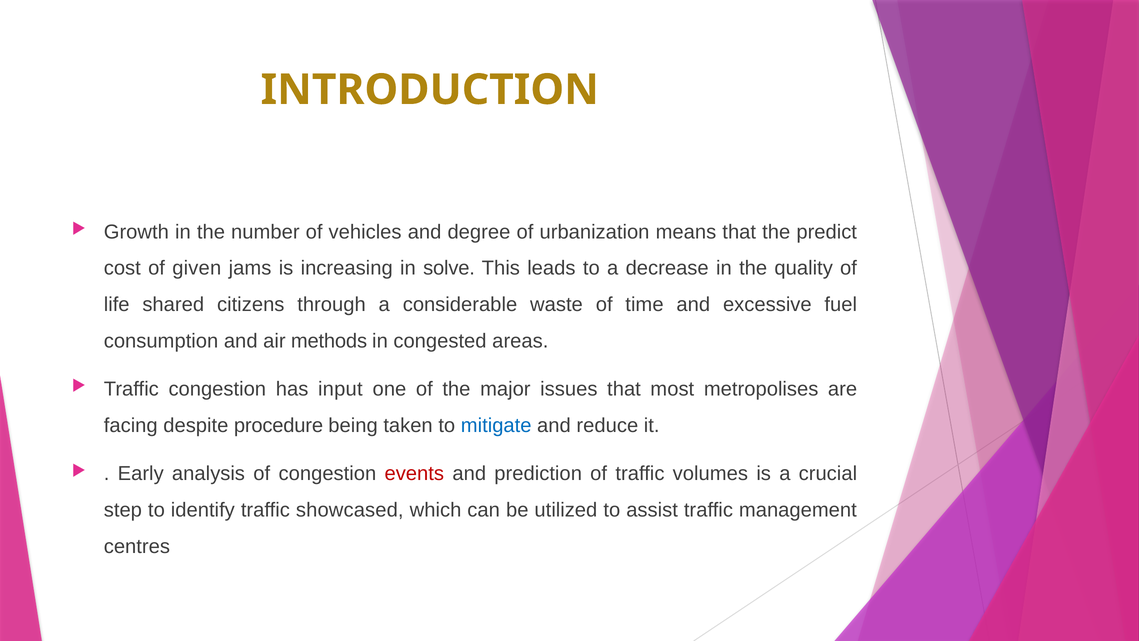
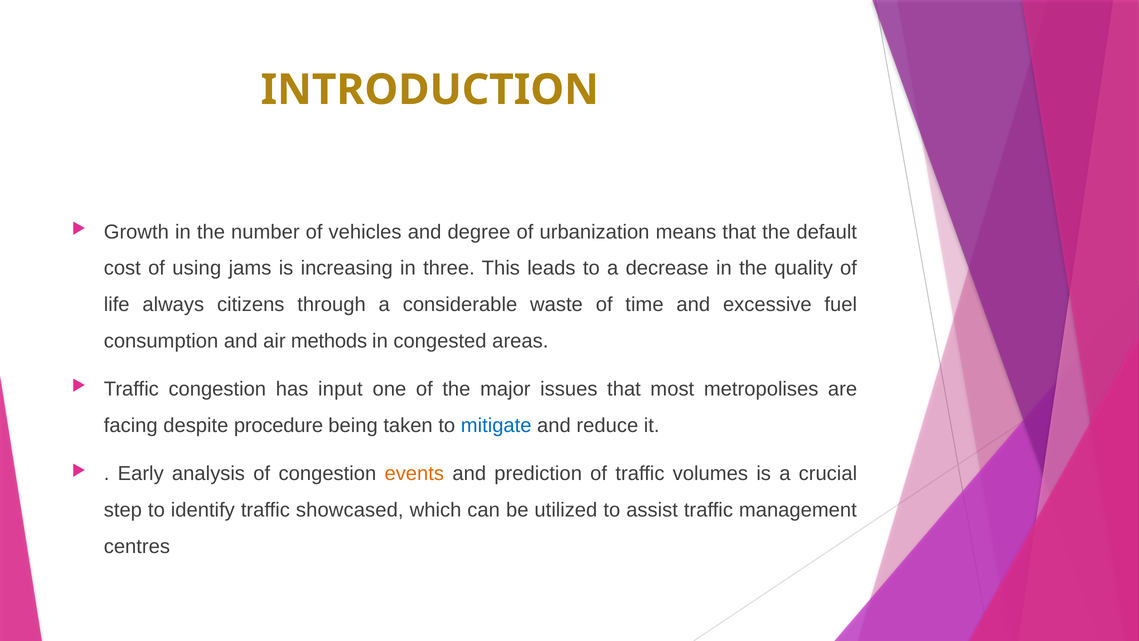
predict: predict -> default
given: given -> using
solve: solve -> three
shared: shared -> always
events colour: red -> orange
